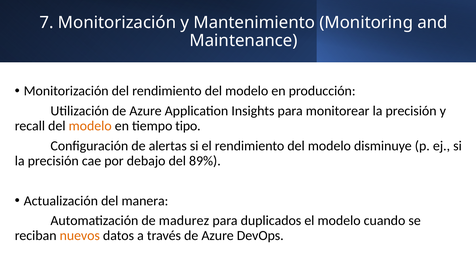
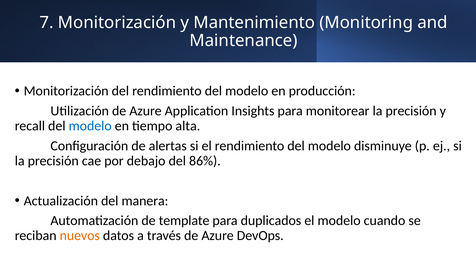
modelo at (90, 126) colour: orange -> blue
tipo: tipo -> alta
89%: 89% -> 86%
madurez: madurez -> template
